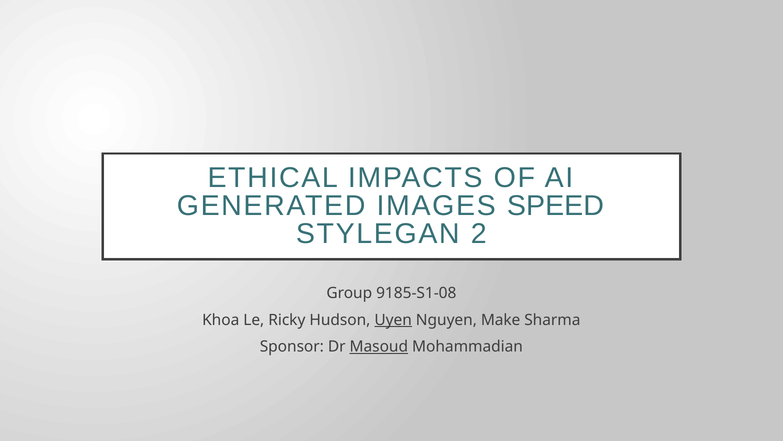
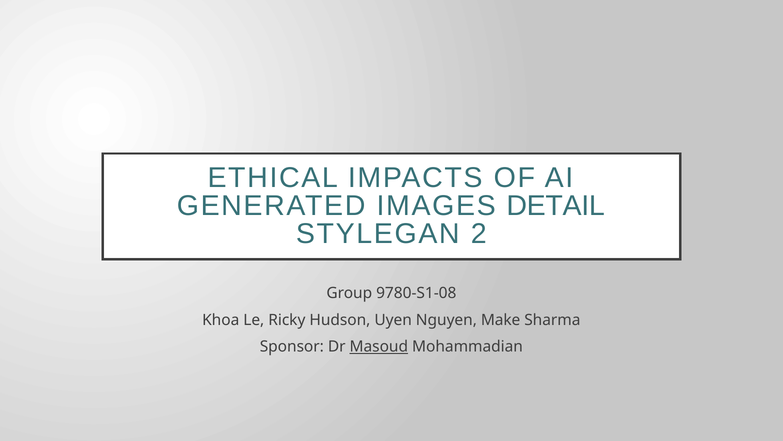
SPEED: SPEED -> DETAIL
9185-S1-08: 9185-S1-08 -> 9780-S1-08
Uyen underline: present -> none
